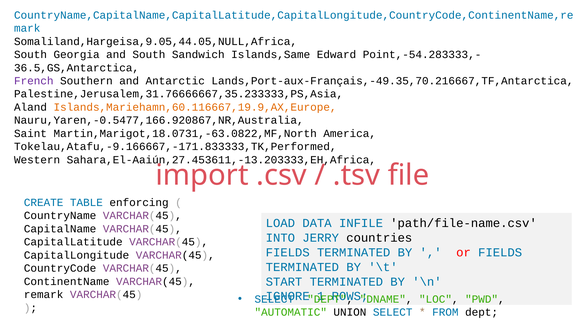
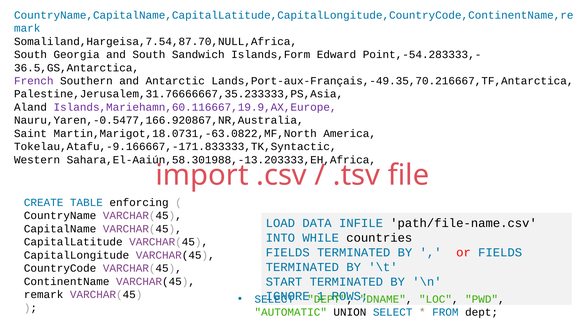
Somaliland,Hargeisa,9.05,44.05,NULL,Africa: Somaliland,Hargeisa,9.05,44.05,NULL,Africa -> Somaliland,Hargeisa,7.54,87.70,NULL,Africa
Islands,Same: Islands,Same -> Islands,Form
Islands,Mariehamn,60.116667,19.9,AX,Europe colour: orange -> purple
Tokelau,Atafu,-9.166667,-171.833333,TK,Performed: Tokelau,Atafu,-9.166667,-171.833333,TK,Performed -> Tokelau,Atafu,-9.166667,-171.833333,TK,Syntactic
Sahara,El-Aaiún,27.453611,-13.203333,EH,Africa: Sahara,El-Aaiún,27.453611,-13.203333,EH,Africa -> Sahara,El-Aaiún,58.301988,-13.203333,EH,Africa
JERRY: JERRY -> WHILE
